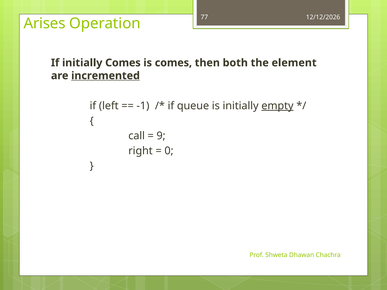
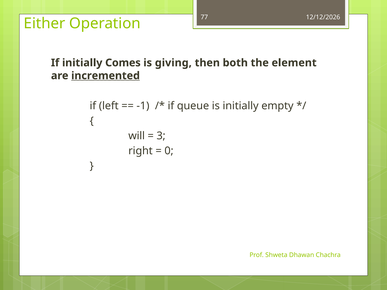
Arises: Arises -> Either
is comes: comes -> giving
empty underline: present -> none
call: call -> will
9: 9 -> 3
